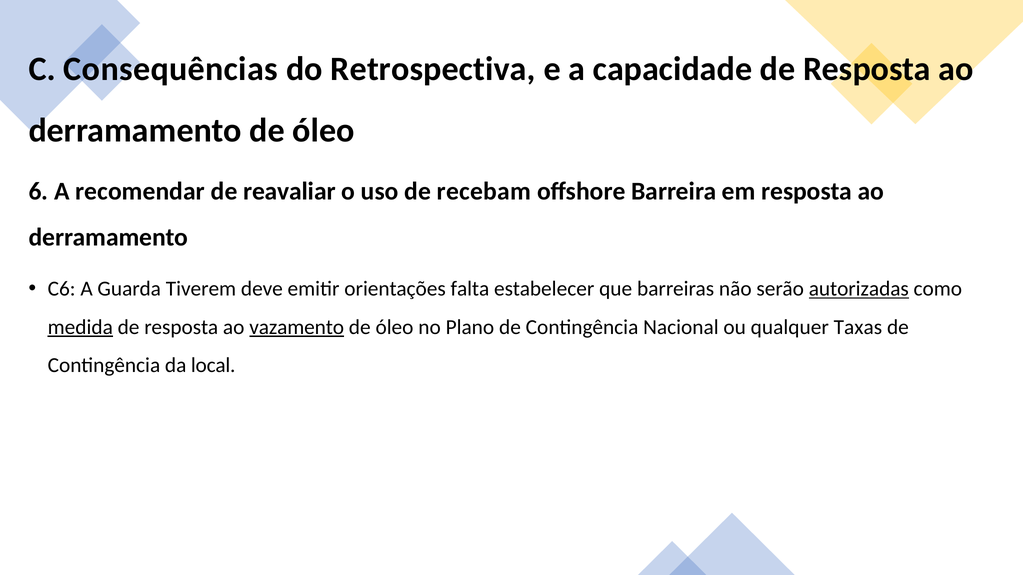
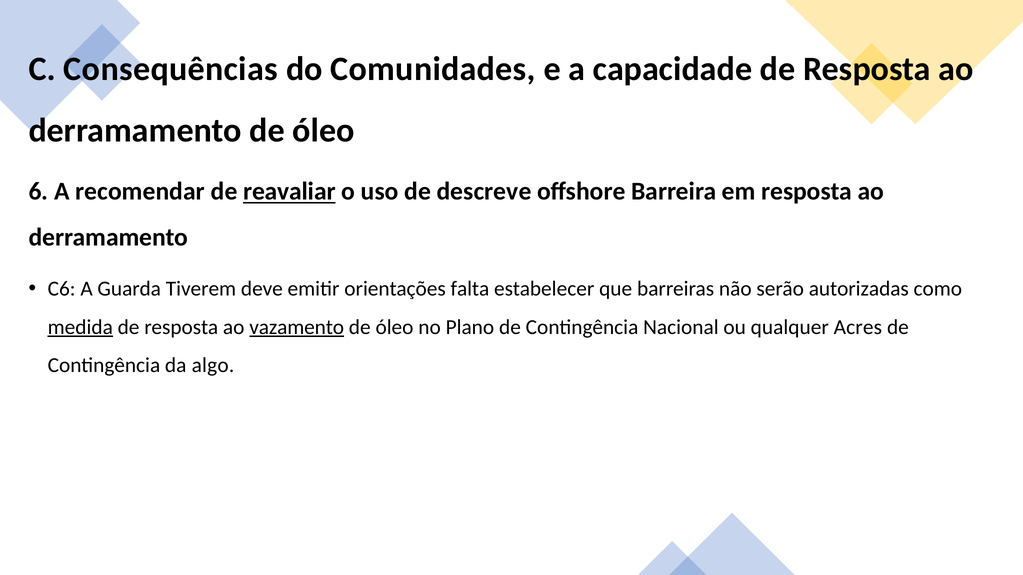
Retrospectiva: Retrospectiva -> Comunidades
reavaliar underline: none -> present
recebam: recebam -> descreve
autorizadas underline: present -> none
Taxas: Taxas -> Acres
local: local -> algo
